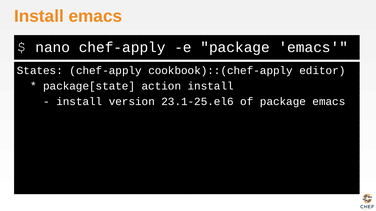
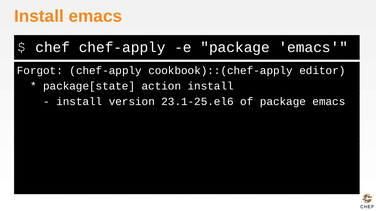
nano: nano -> chef
States: States -> Forgot
